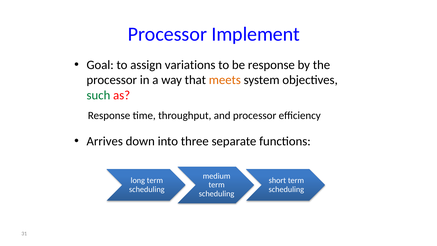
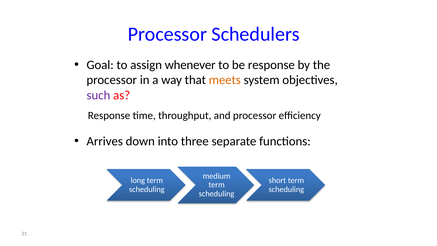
Implement: Implement -> Schedulers
variations: variations -> whenever
such colour: green -> purple
